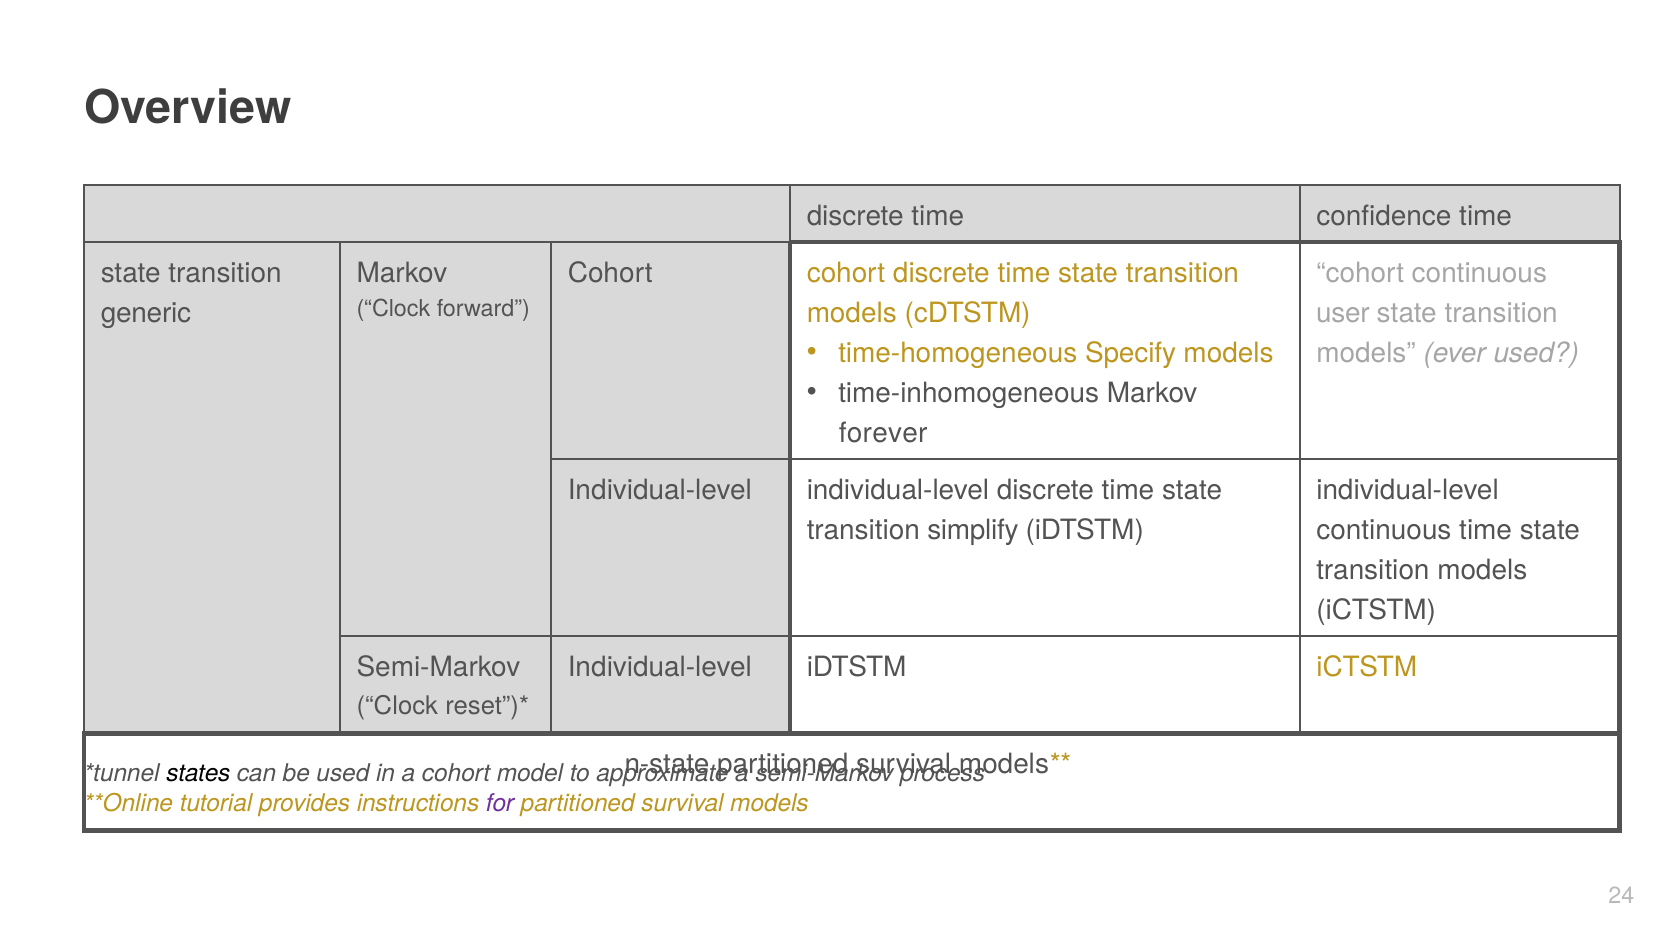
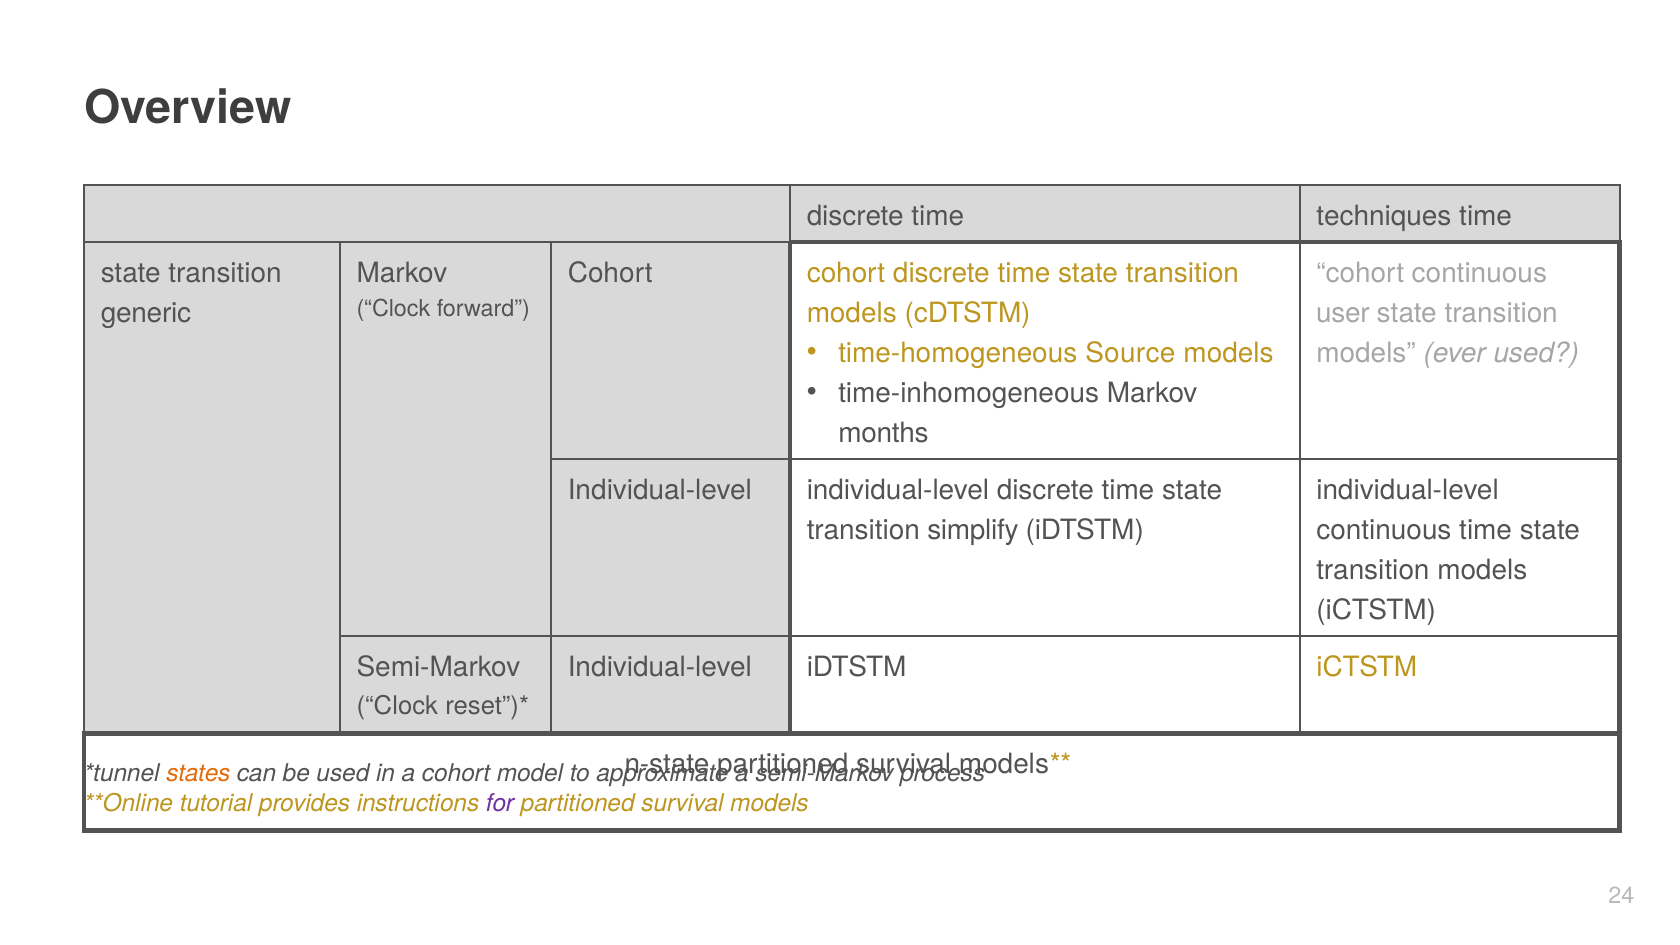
confidence: confidence -> techniques
Specify: Specify -> Source
forever: forever -> months
states colour: black -> orange
